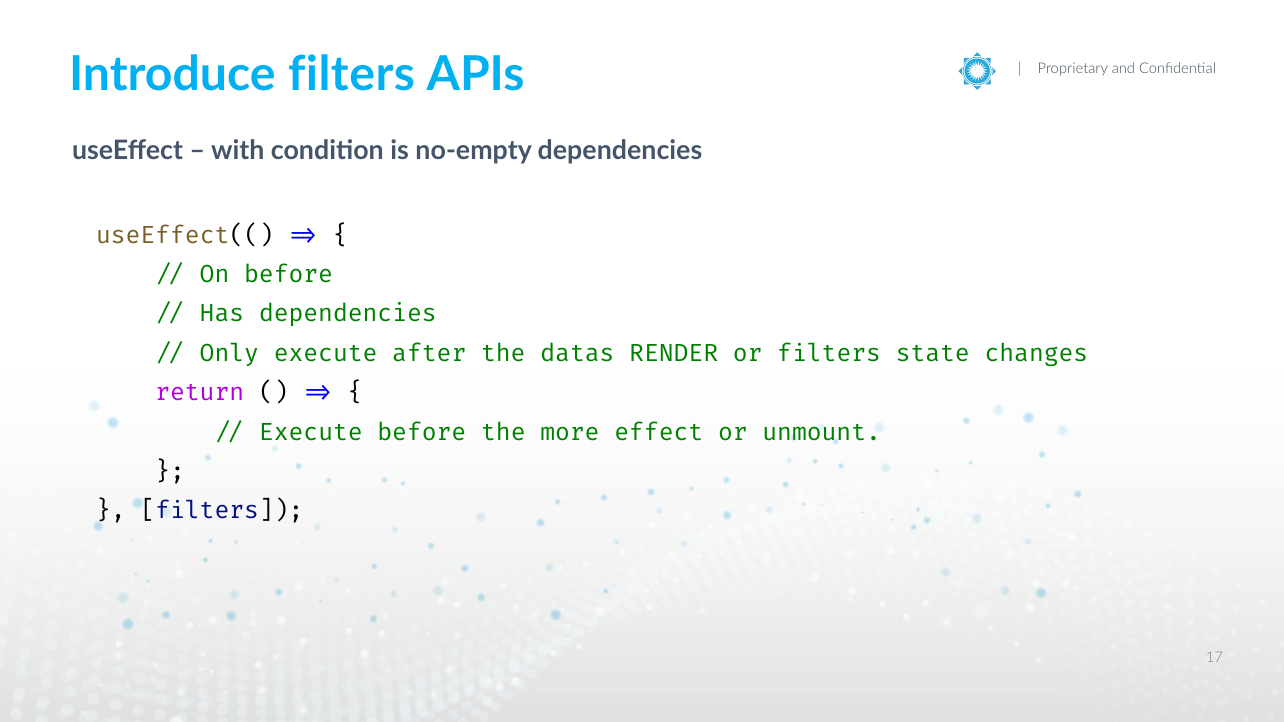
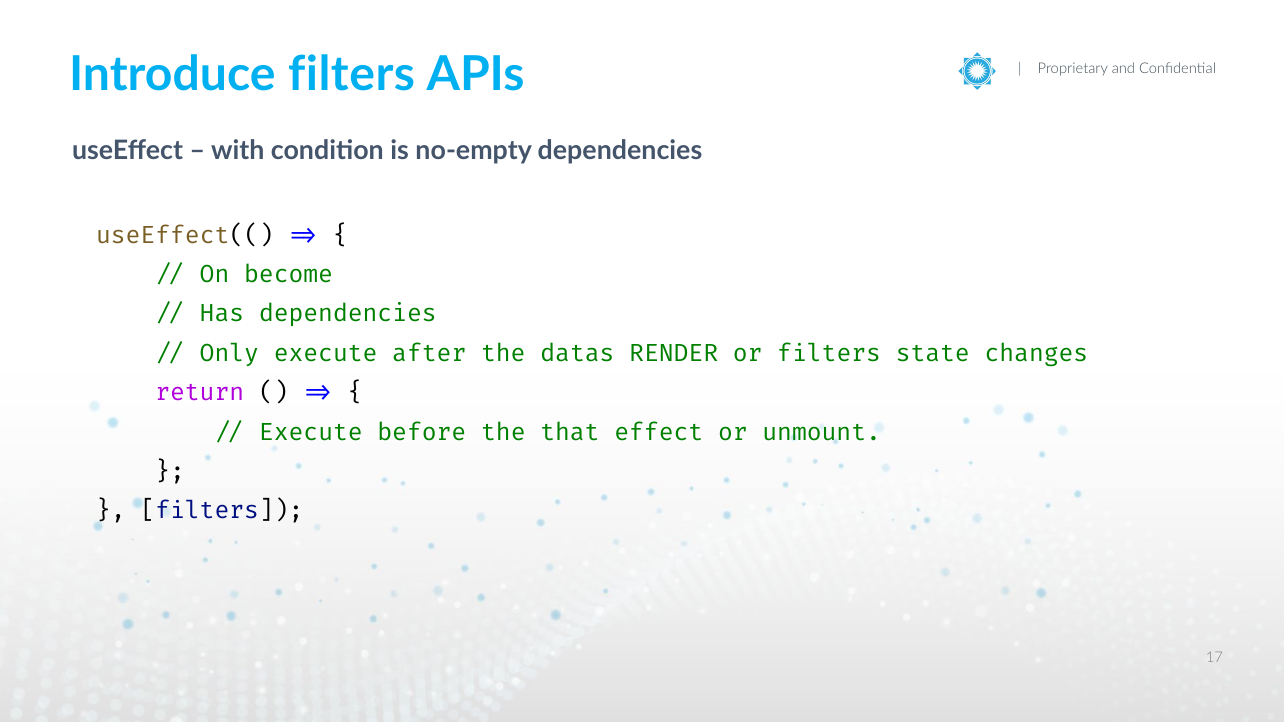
On before: before -> become
more: more -> that
